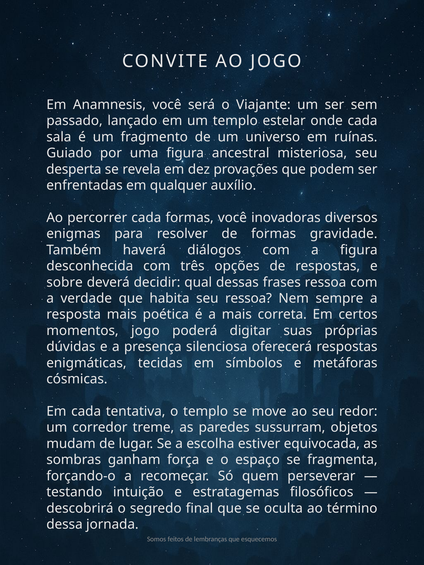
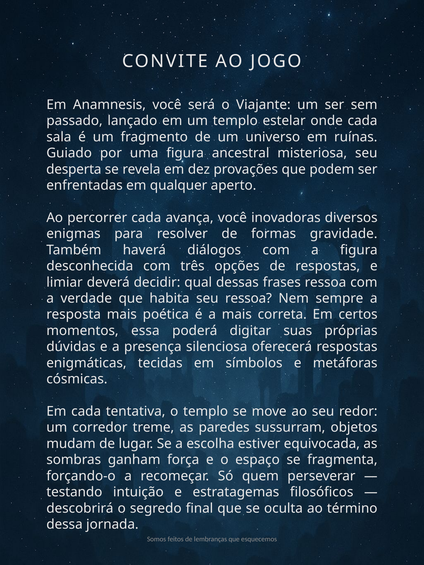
auxílio: auxílio -> aperto
cada formas: formas -> avança
sobre: sobre -> limiar
momentos jogo: jogo -> essa
